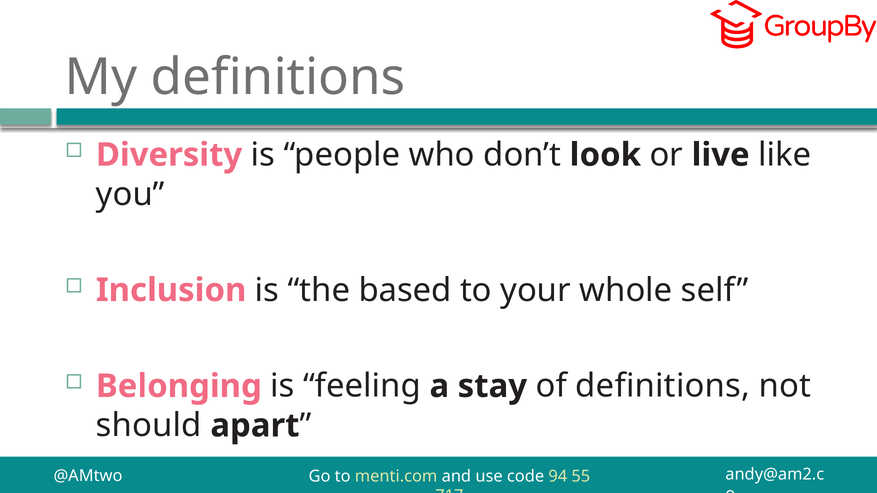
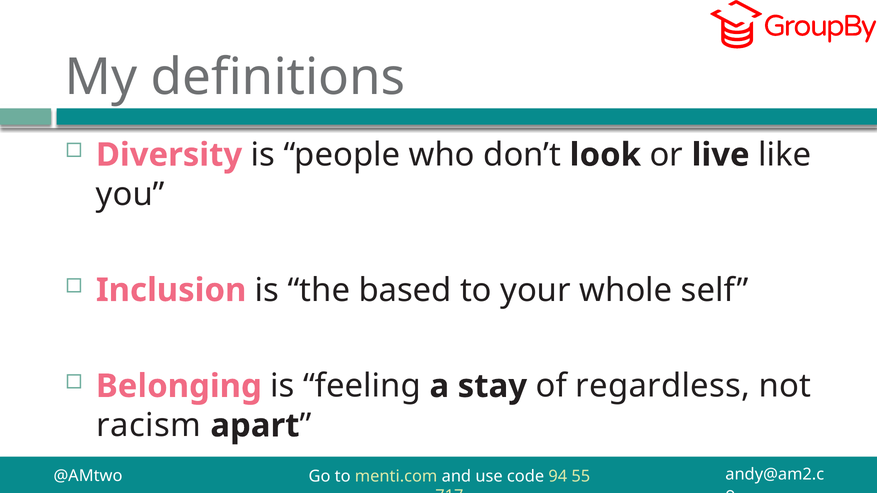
of definitions: definitions -> regardless
should: should -> racism
